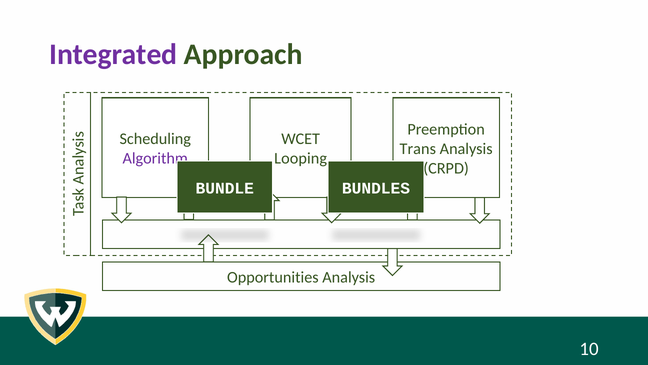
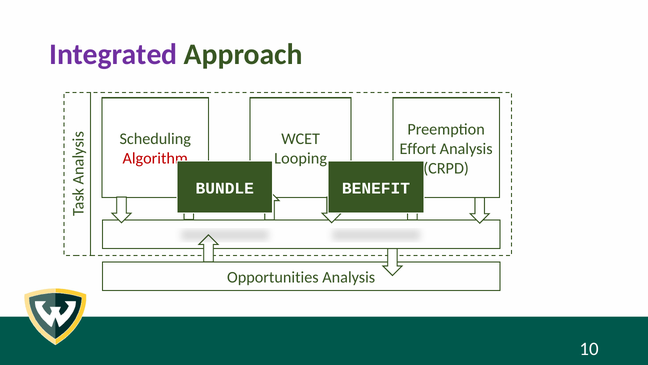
Trans: Trans -> Effort
Algorithm colour: purple -> red
BUNDLES: BUNDLES -> BENEFIT
